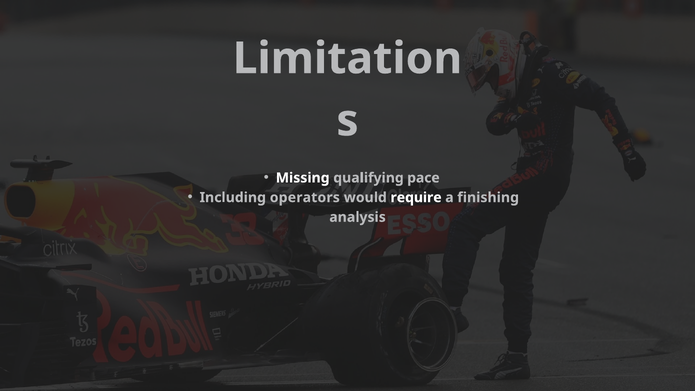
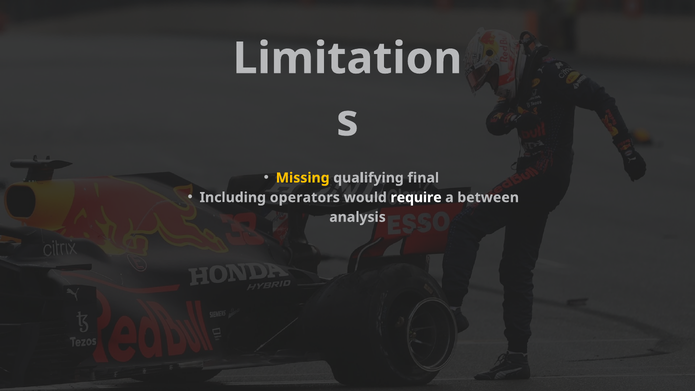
Missing colour: white -> yellow
pace: pace -> final
finishing: finishing -> between
